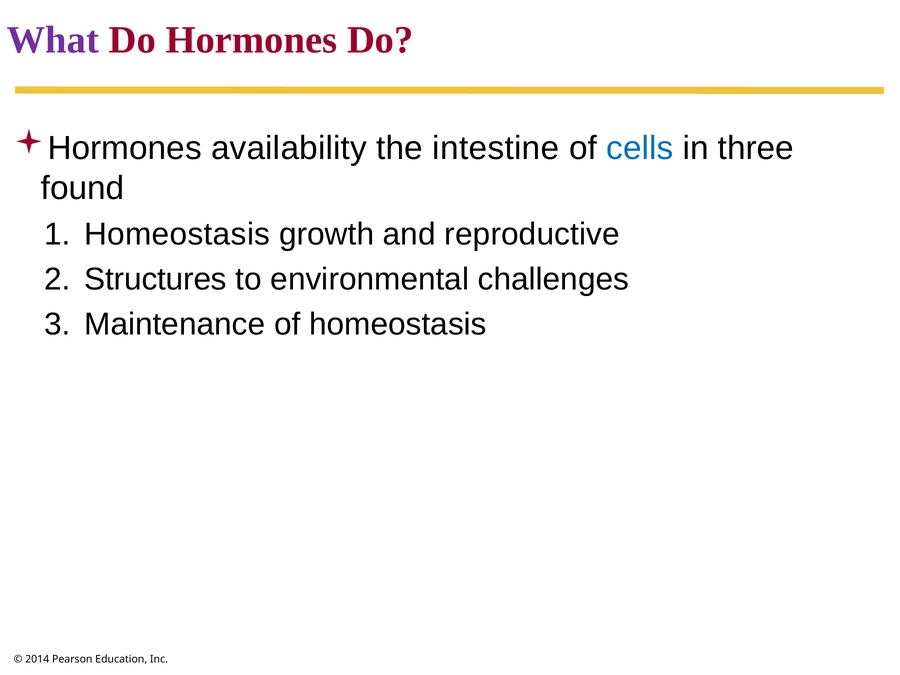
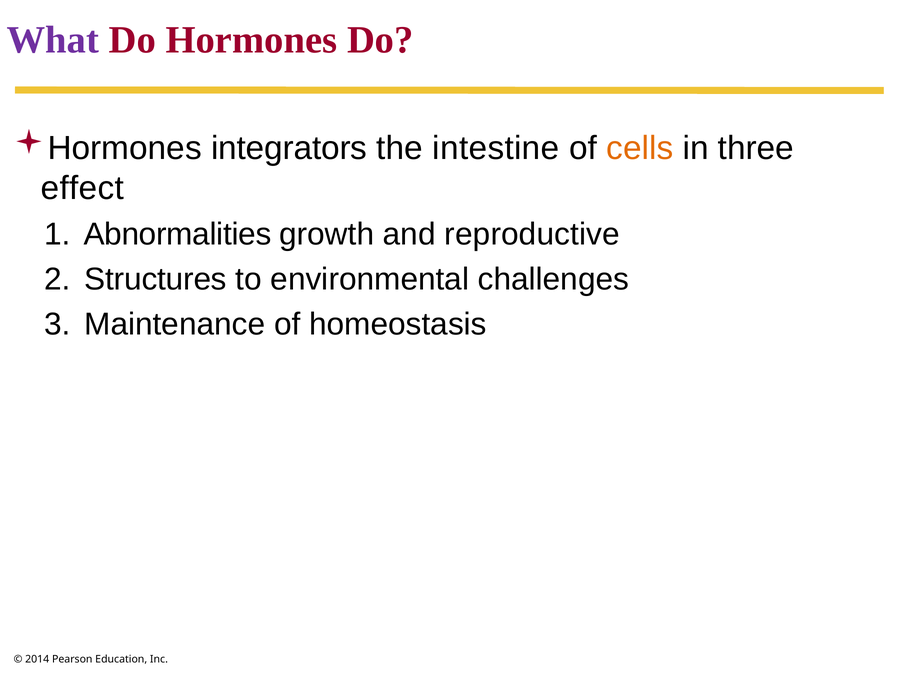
availability: availability -> integrators
cells colour: blue -> orange
found: found -> effect
Homeostasis at (177, 234): Homeostasis -> Abnormalities
